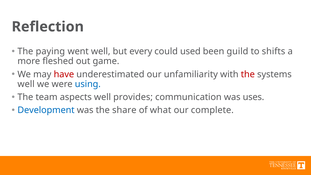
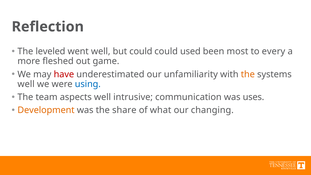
paying: paying -> leveled
but every: every -> could
guild: guild -> most
shifts: shifts -> every
the at (248, 74) colour: red -> orange
provides: provides -> intrusive
Development colour: blue -> orange
complete: complete -> changing
